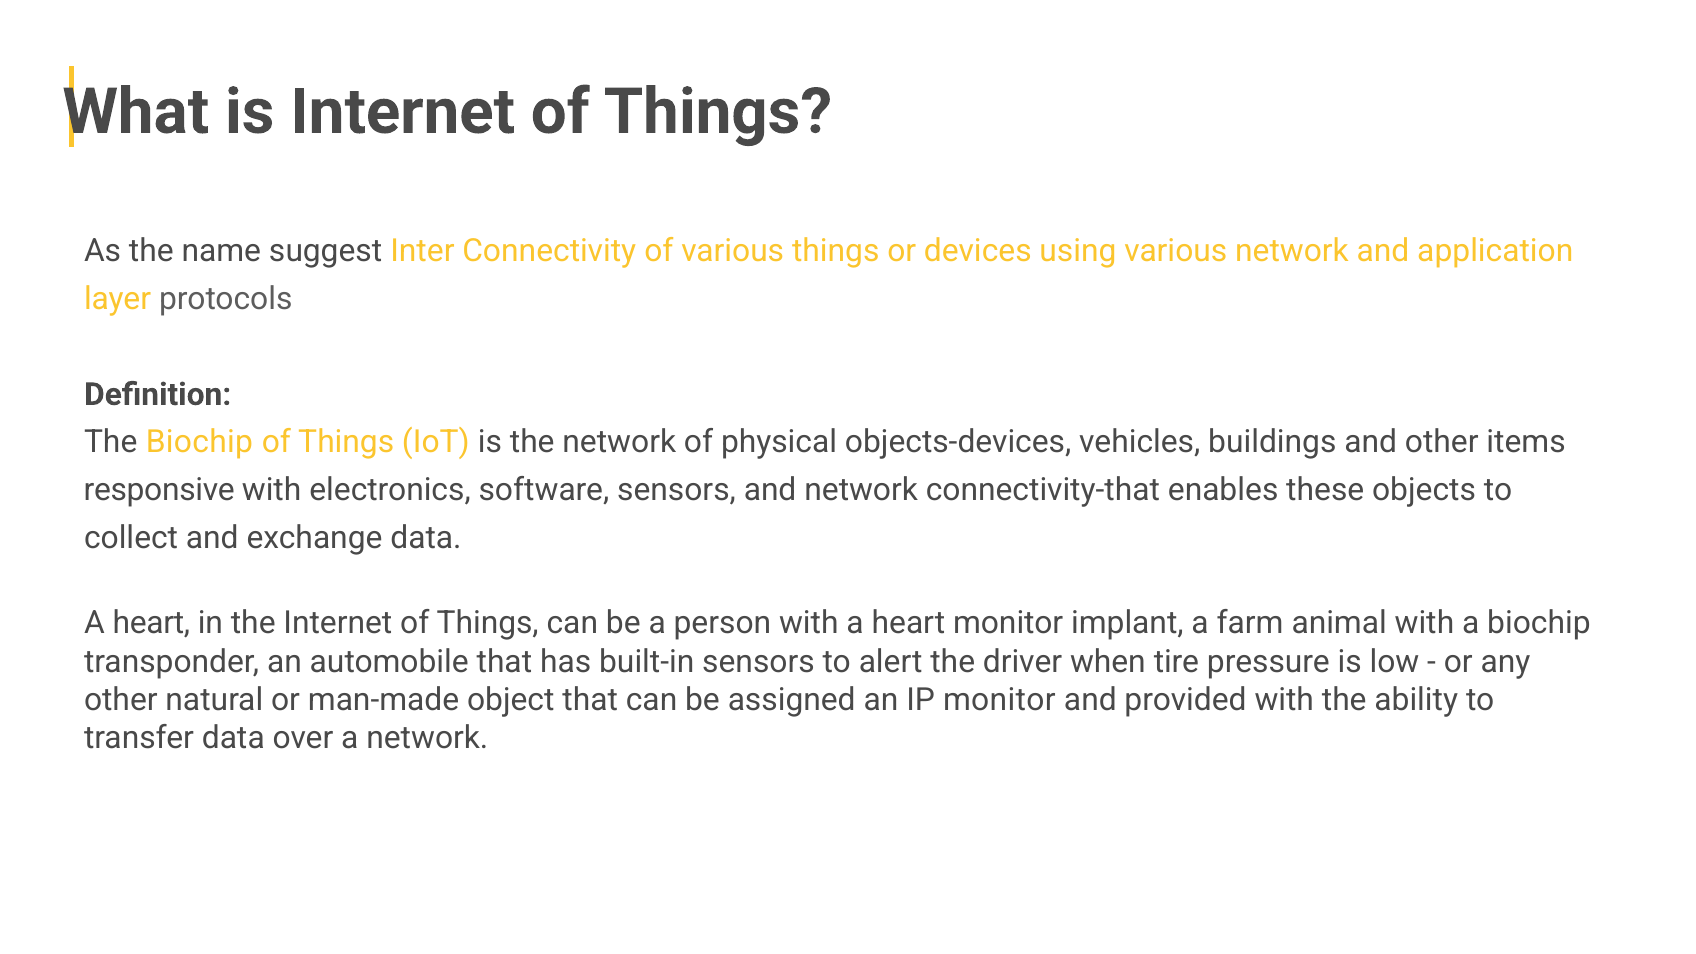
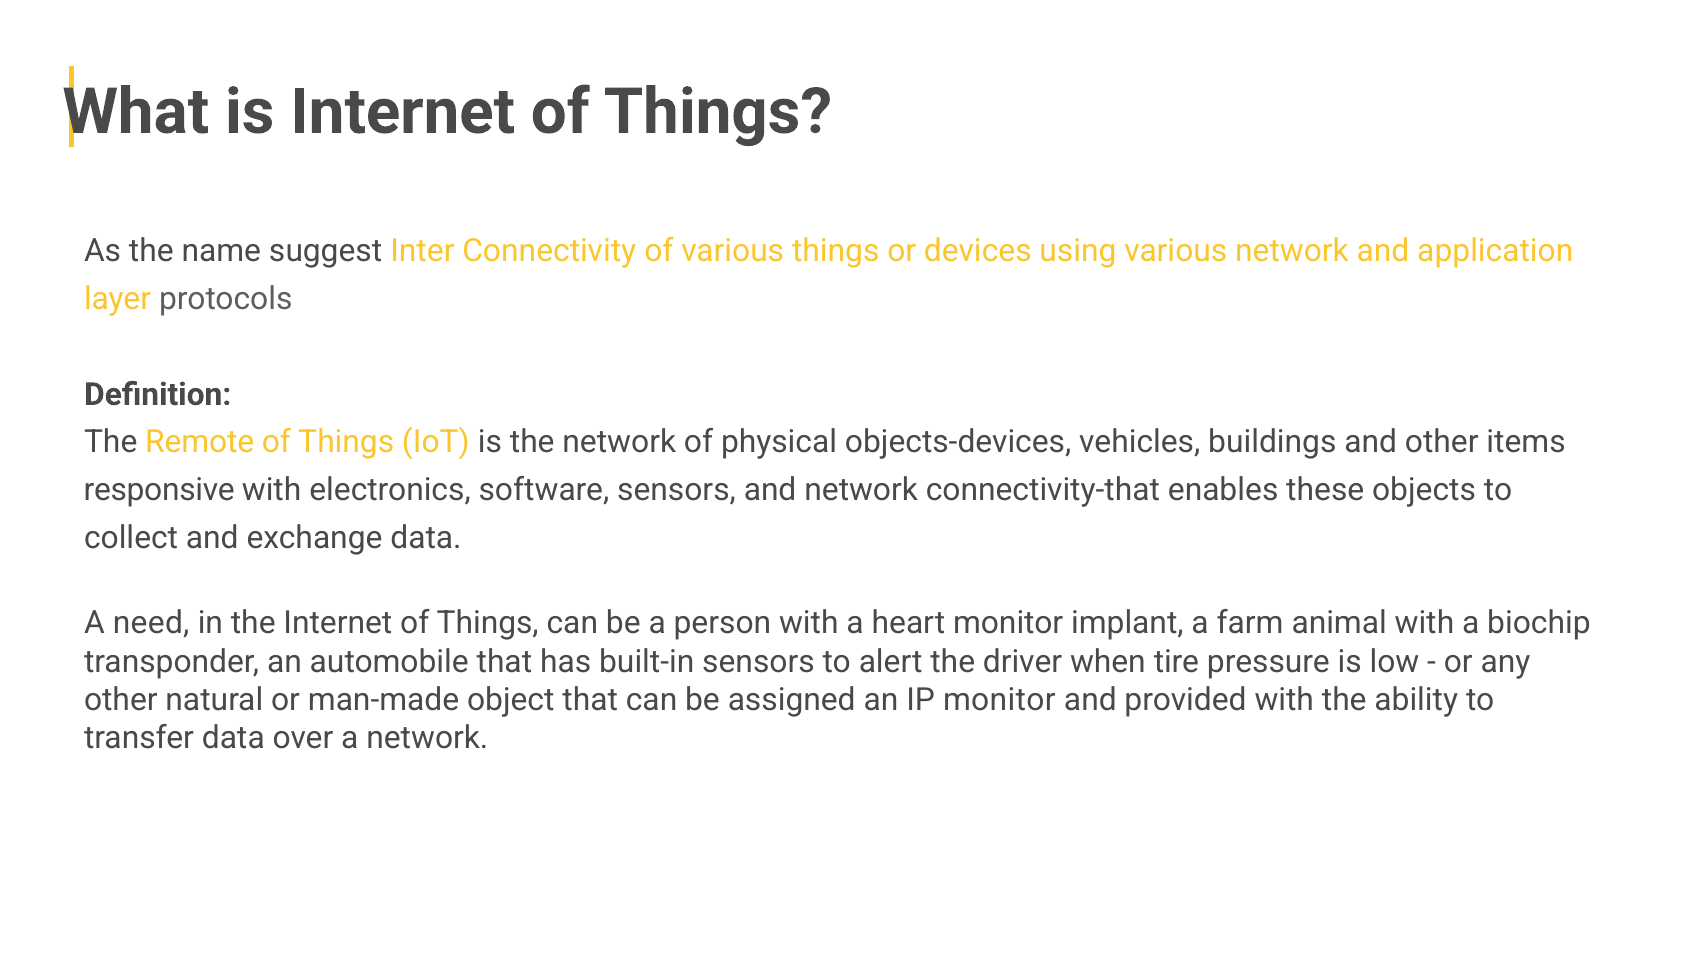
The Biochip: Biochip -> Remote
heart at (151, 623): heart -> need
